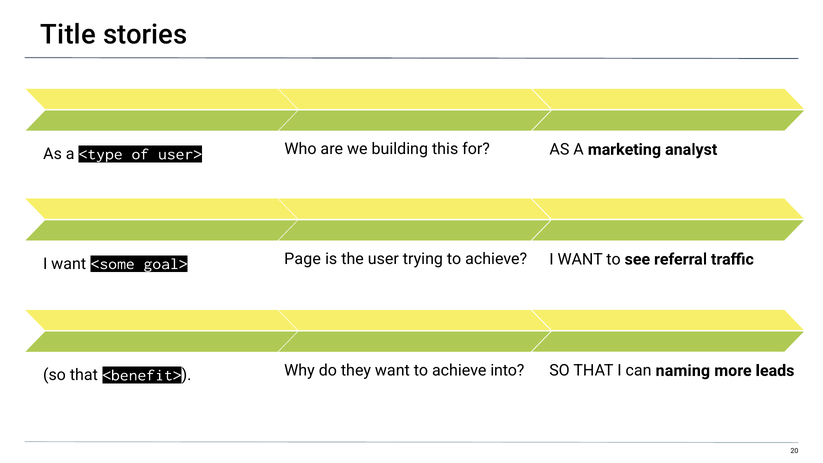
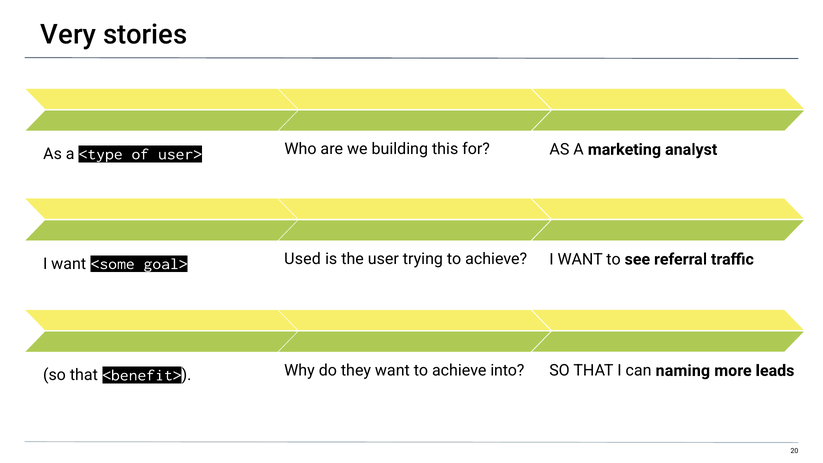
Title: Title -> Very
Page: Page -> Used
